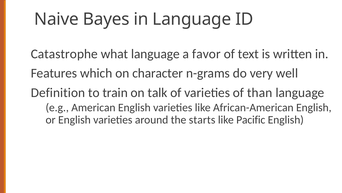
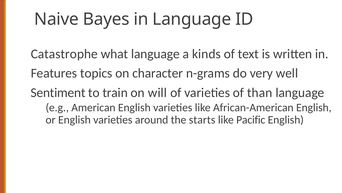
favor: favor -> kinds
which: which -> topics
Definition: Definition -> Sentiment
talk: talk -> will
